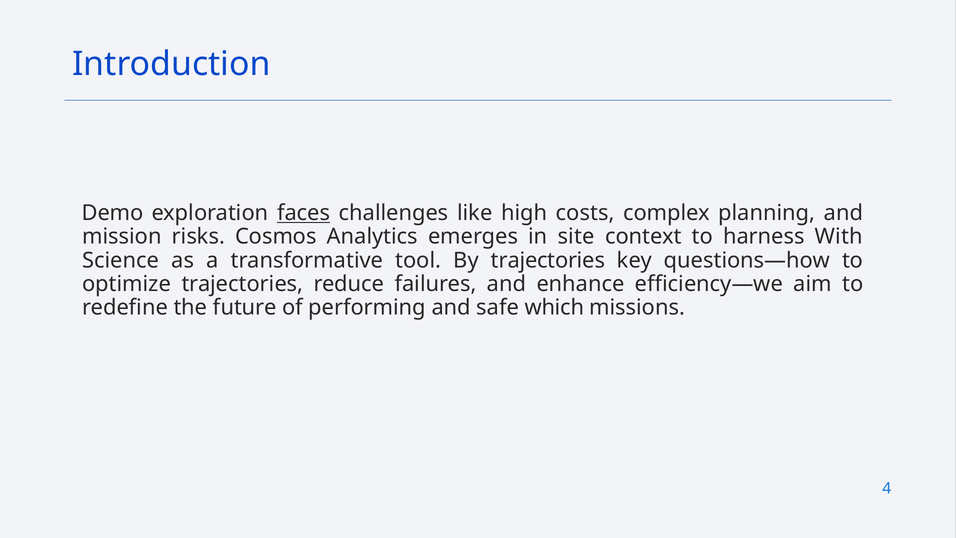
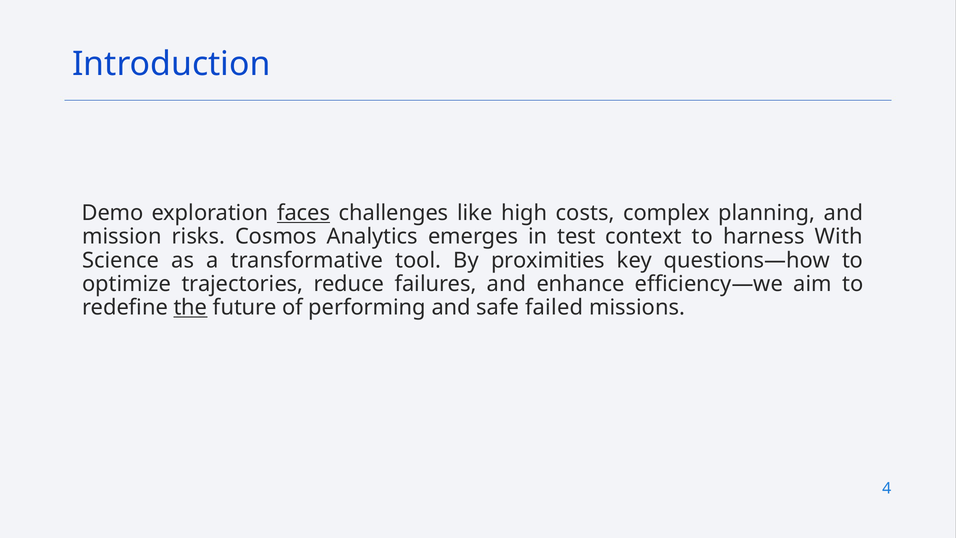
site: site -> test
By trajectories: trajectories -> proximities
the underline: none -> present
which: which -> failed
